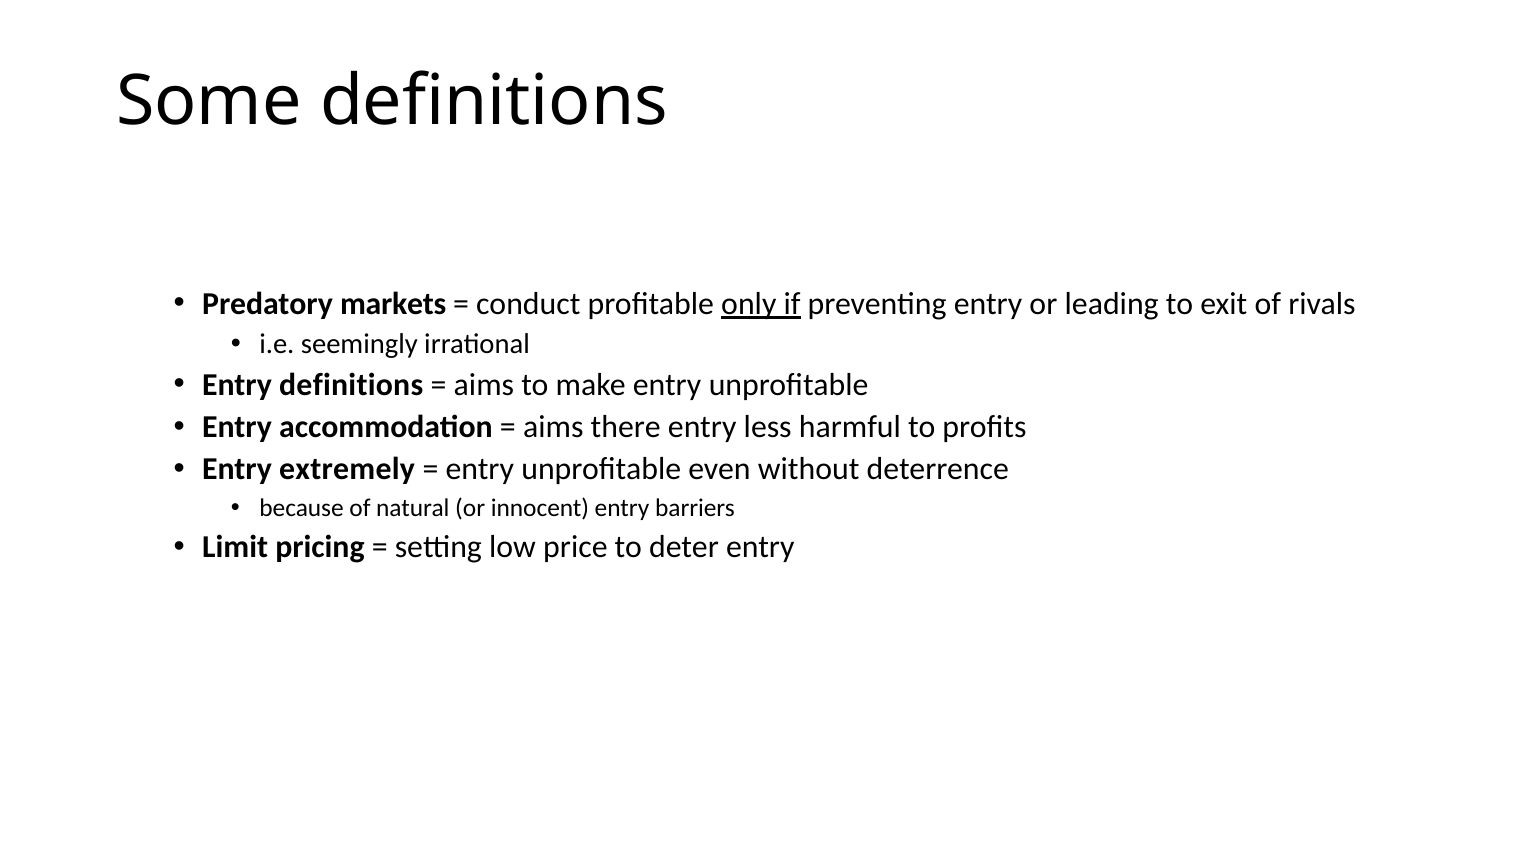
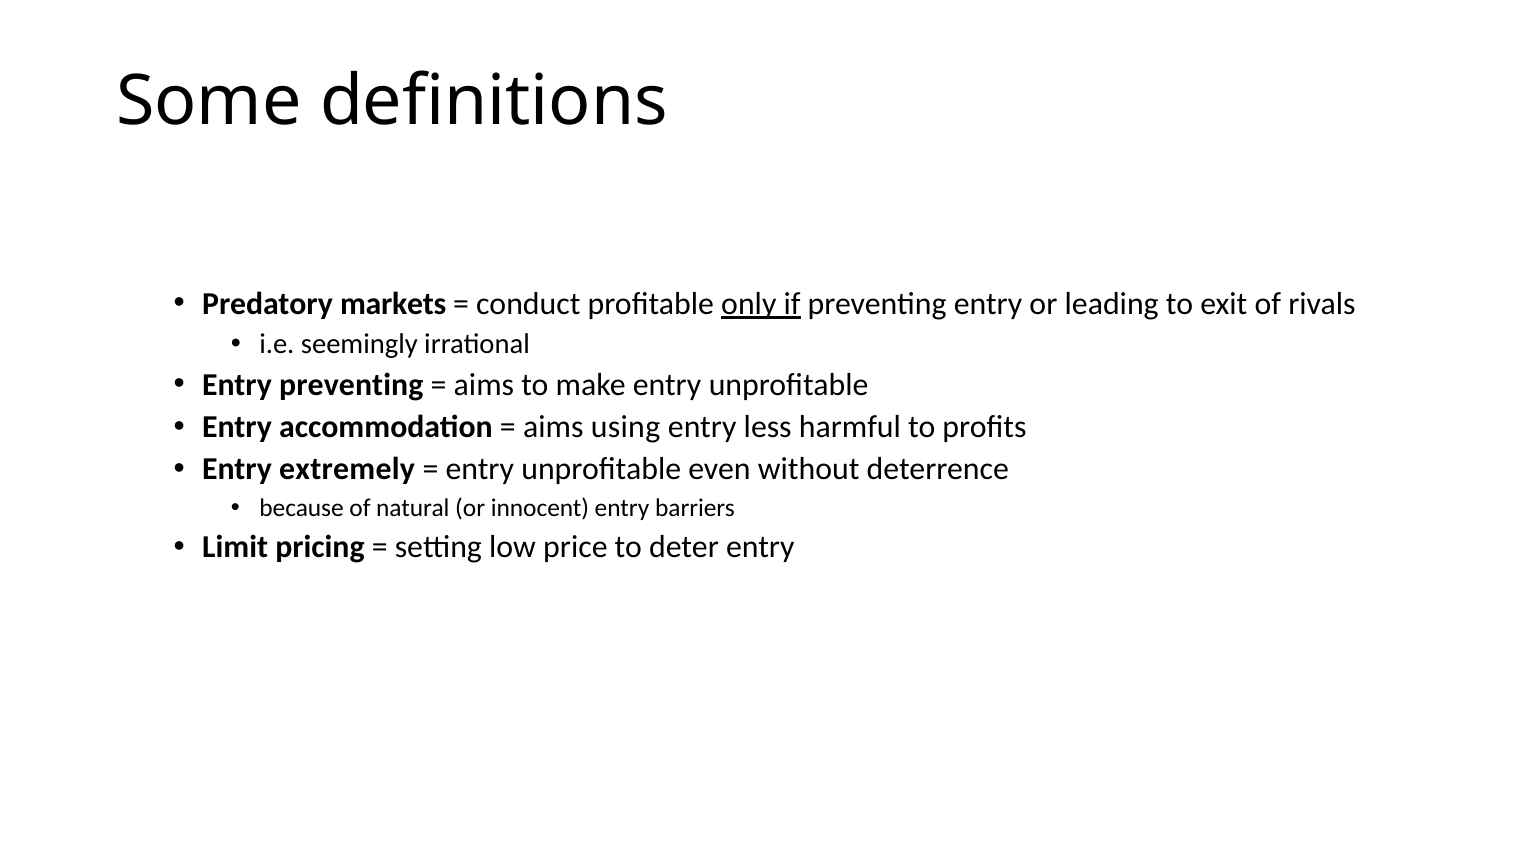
Entry definitions: definitions -> preventing
there: there -> using
